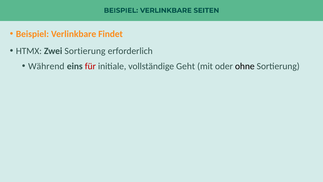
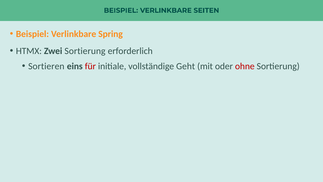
Findet: Findet -> Spring
Während: Während -> Sortieren
ohne colour: black -> red
